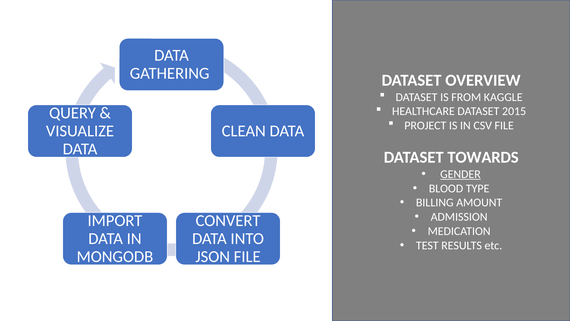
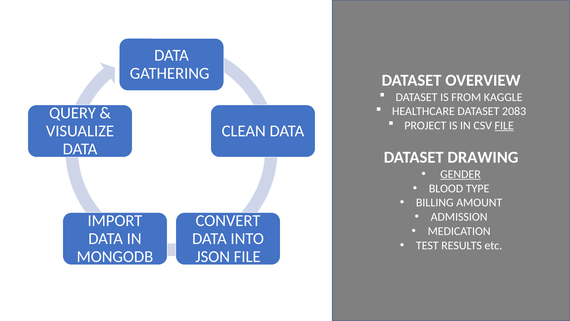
2015: 2015 -> 2083
FILE at (504, 125) underline: none -> present
TOWARDS: TOWARDS -> DRAWING
